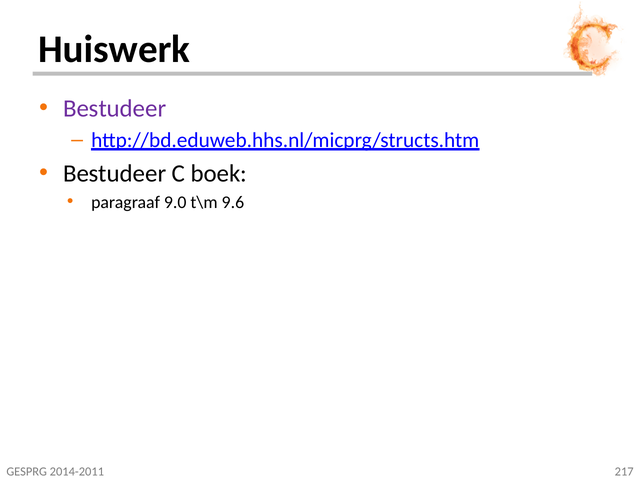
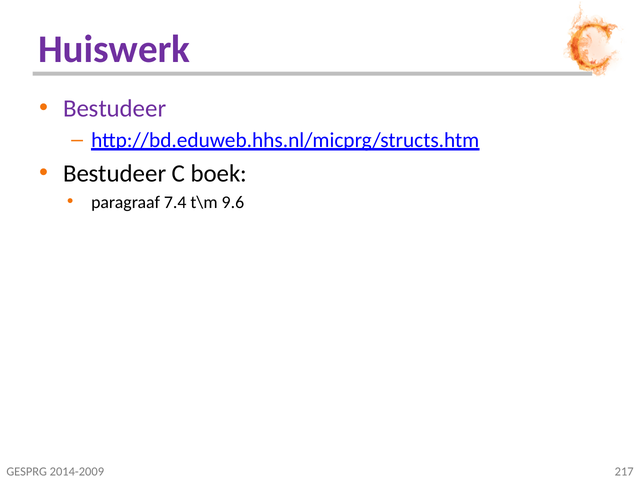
Huiswerk colour: black -> purple
9.0: 9.0 -> 7.4
2014-2011: 2014-2011 -> 2014-2009
